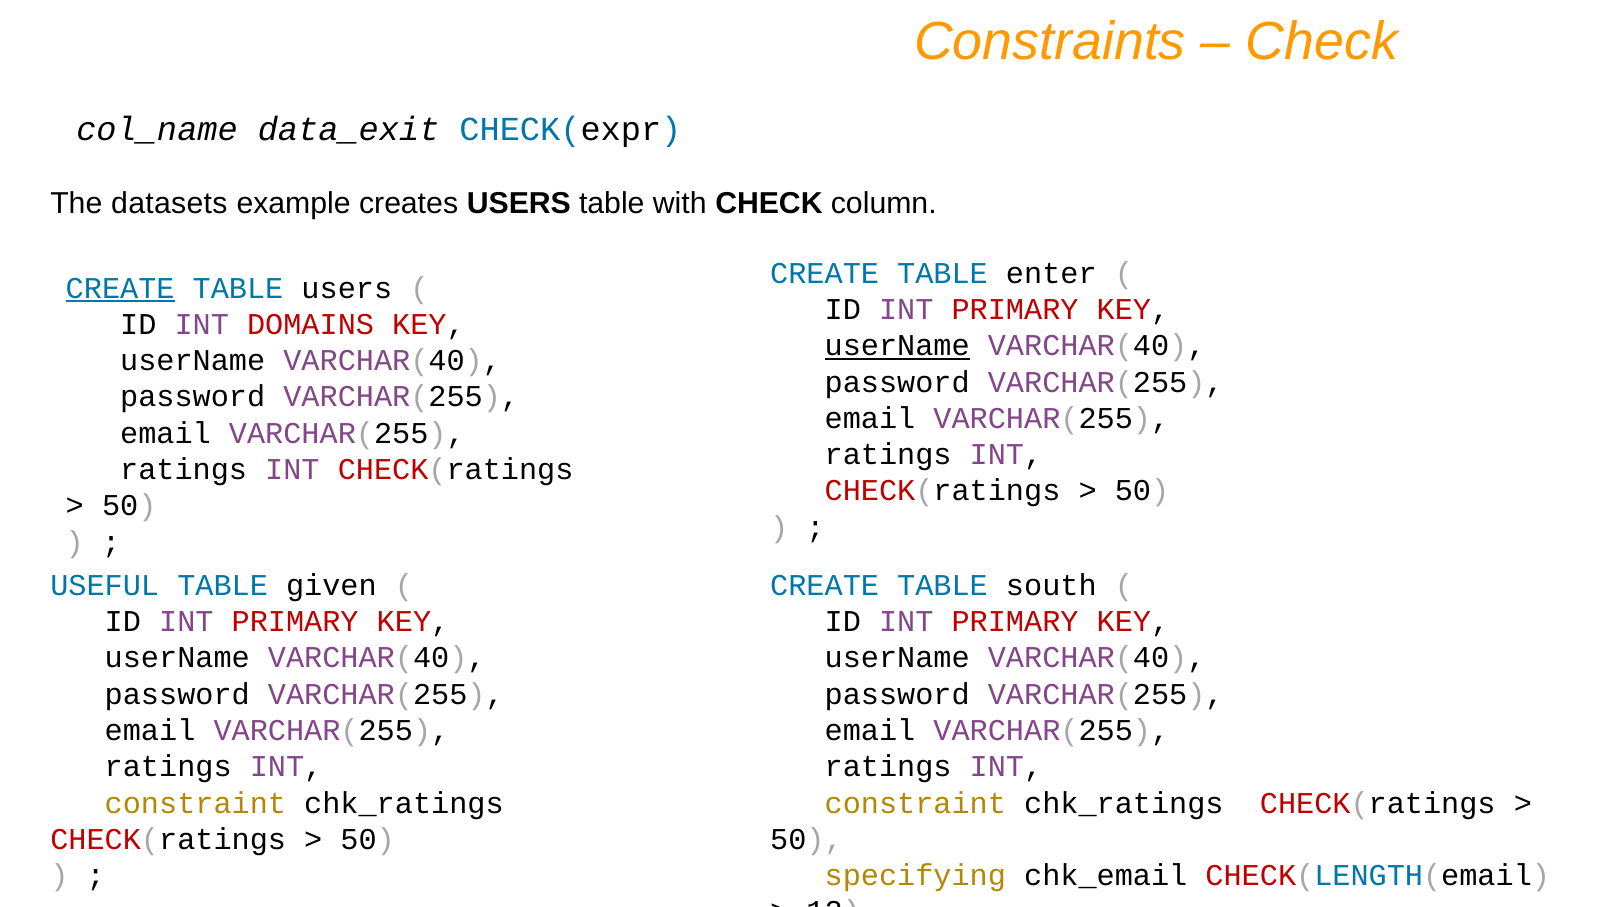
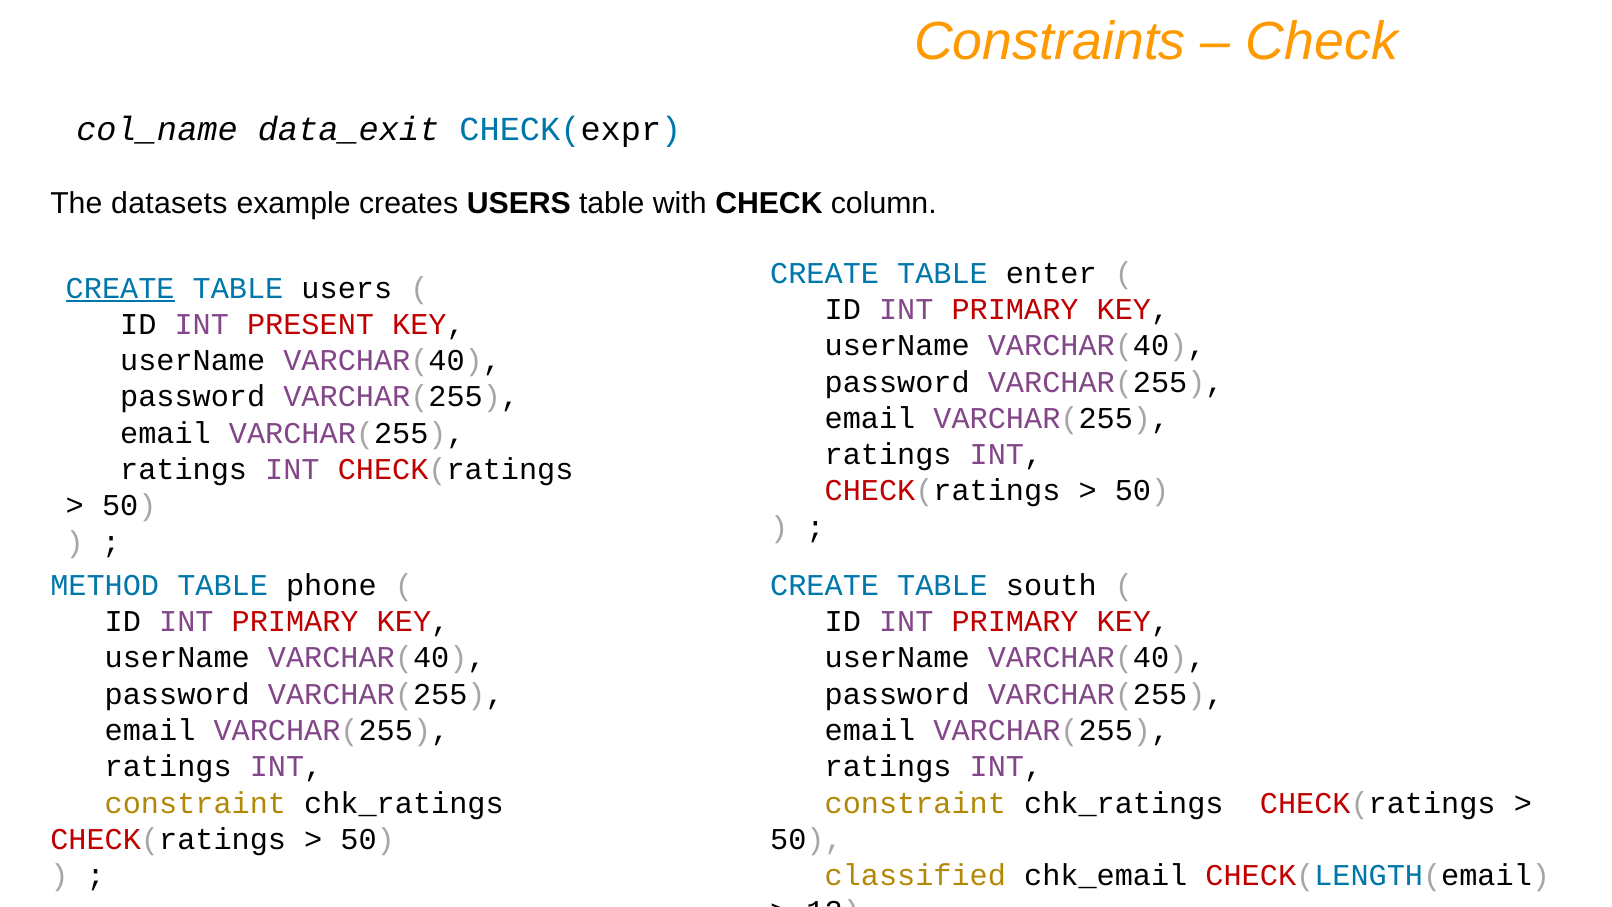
DOMAINS: DOMAINS -> PRESENT
userName at (897, 346) underline: present -> none
USEFUL: USEFUL -> METHOD
given: given -> phone
specifying: specifying -> classified
